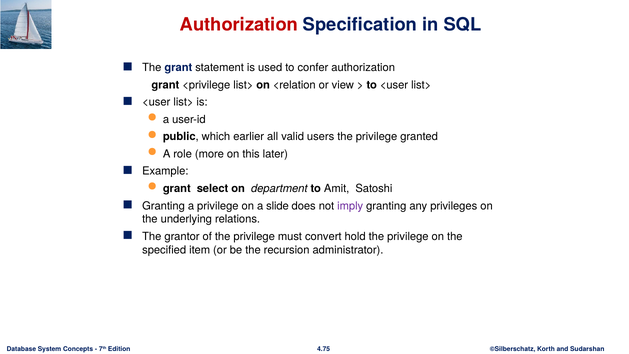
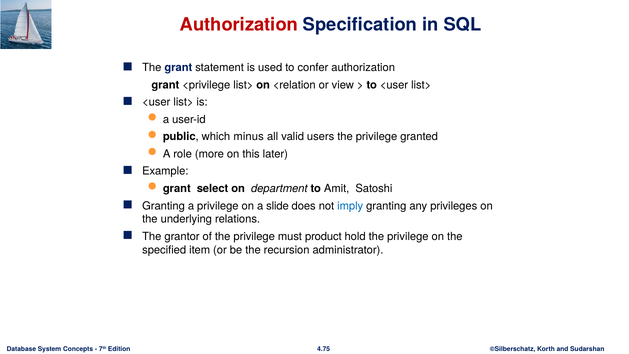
earlier: earlier -> minus
imply colour: purple -> blue
convert: convert -> product
